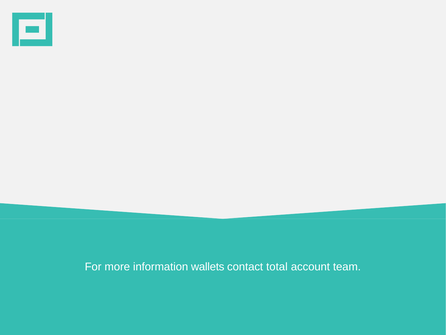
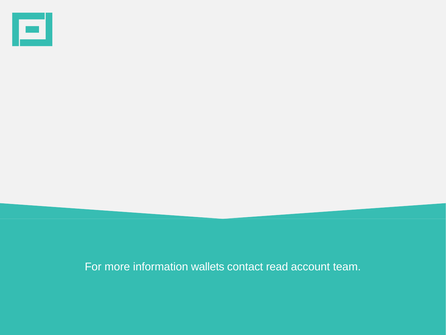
total: total -> read
